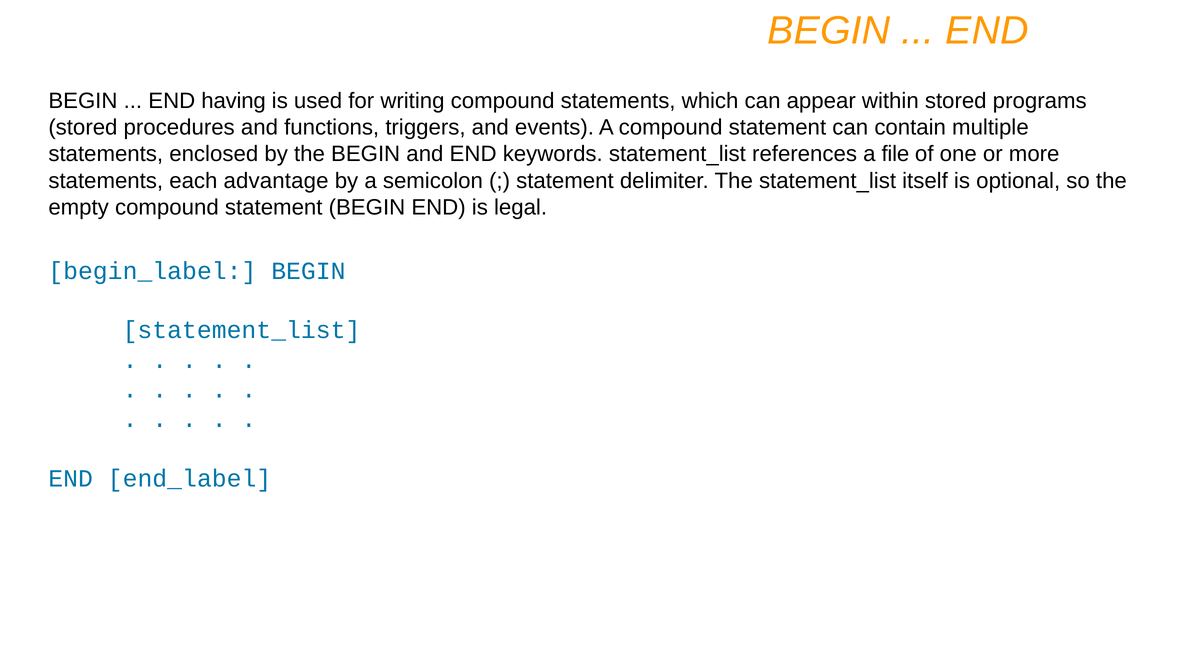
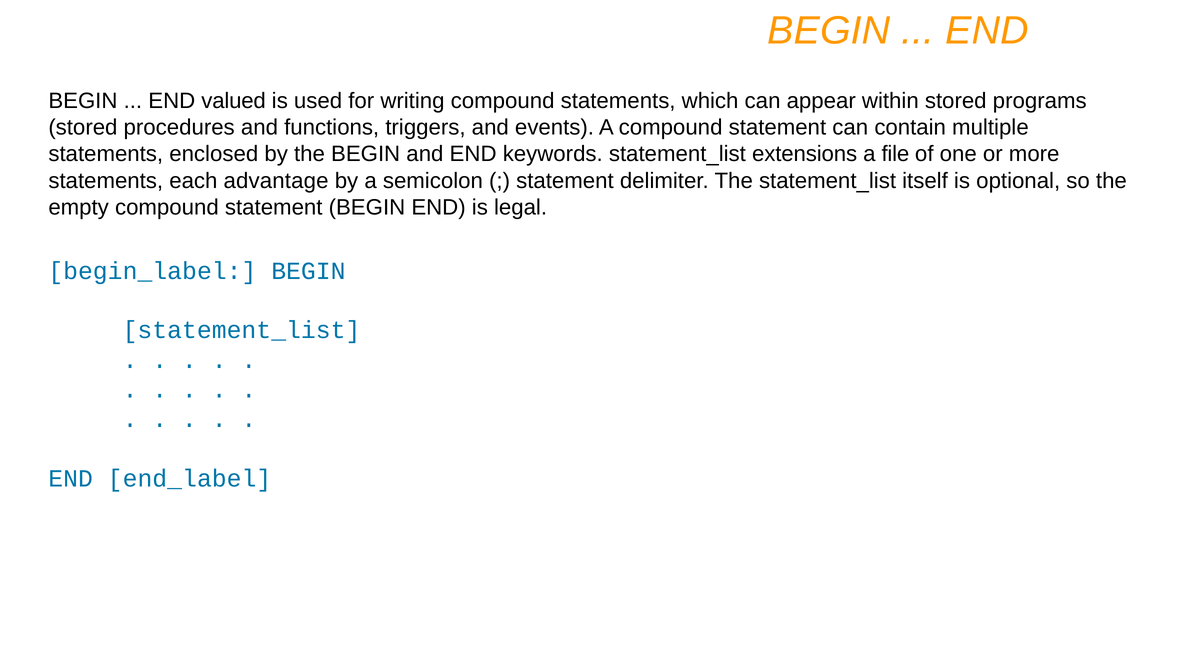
having: having -> valued
references: references -> extensions
